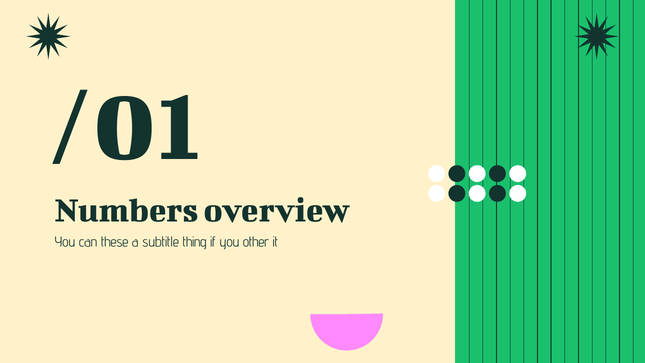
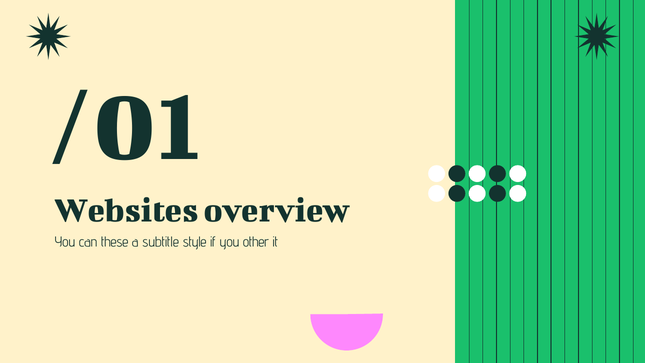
Numbers: Numbers -> Websites
thing: thing -> style
